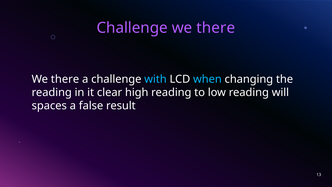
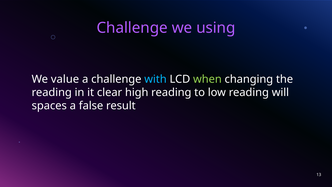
Challenge we there: there -> using
there at (65, 79): there -> value
when colour: light blue -> light green
